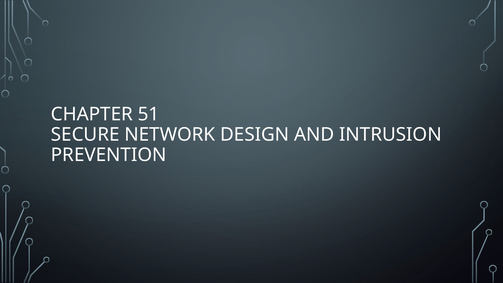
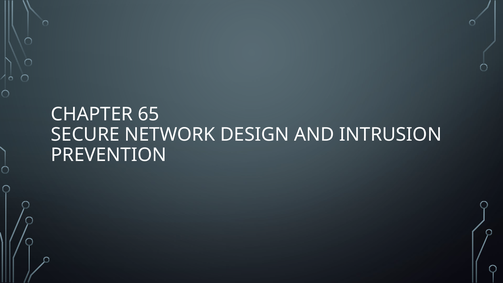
51: 51 -> 65
